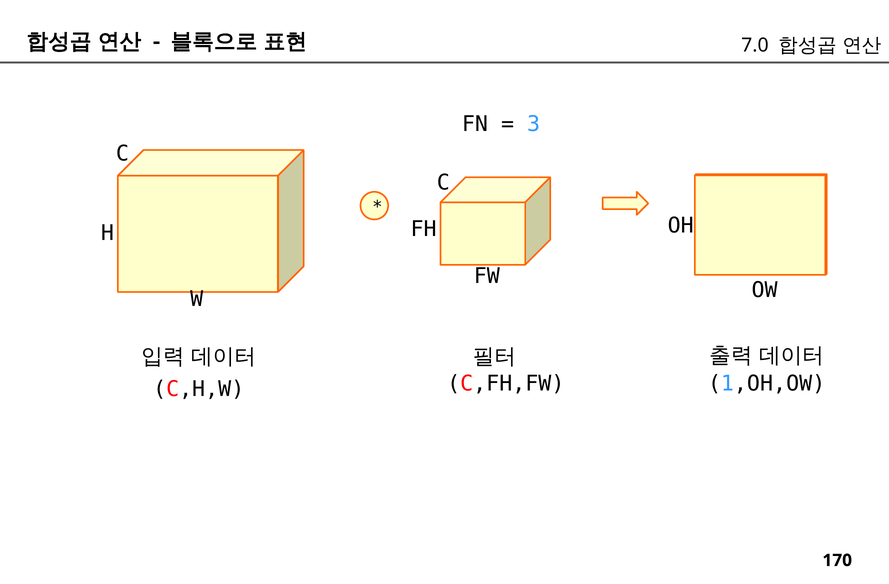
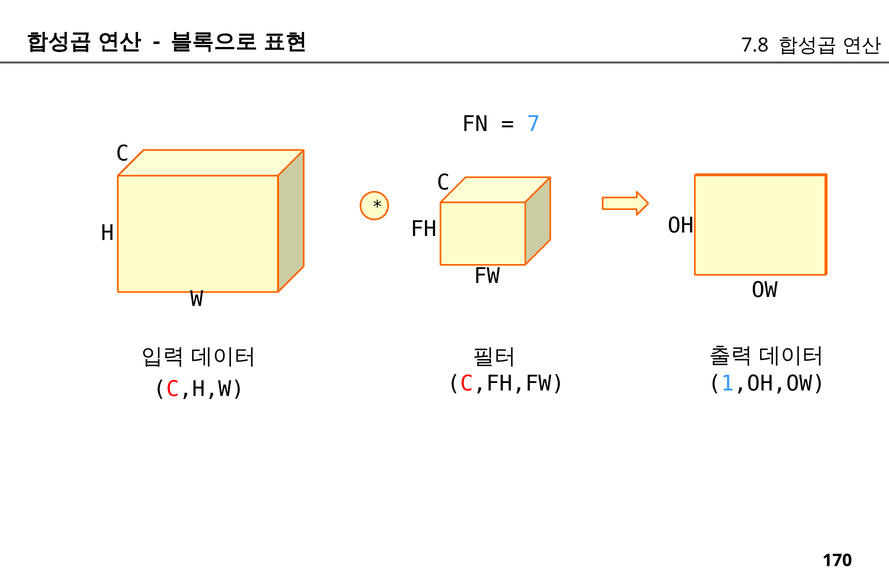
7.0: 7.0 -> 7.8
3: 3 -> 7
